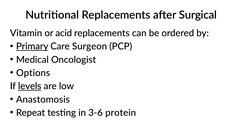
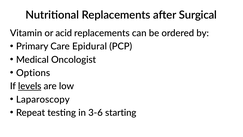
Primary underline: present -> none
Surgeon: Surgeon -> Epidural
Anastomosis: Anastomosis -> Laparoscopy
protein: protein -> starting
